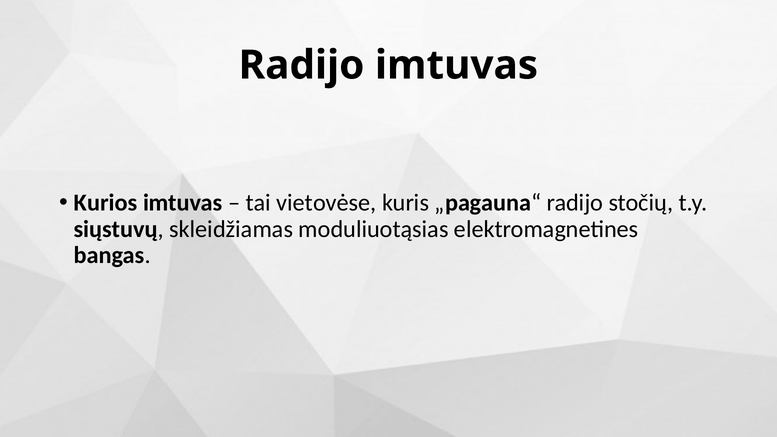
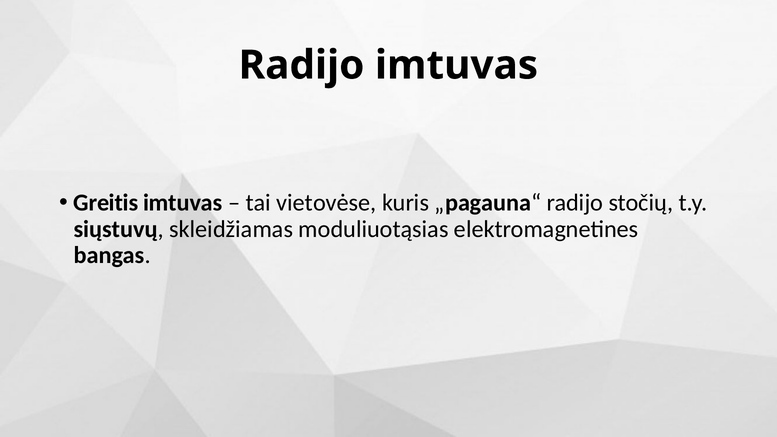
Kurios: Kurios -> Greitis
